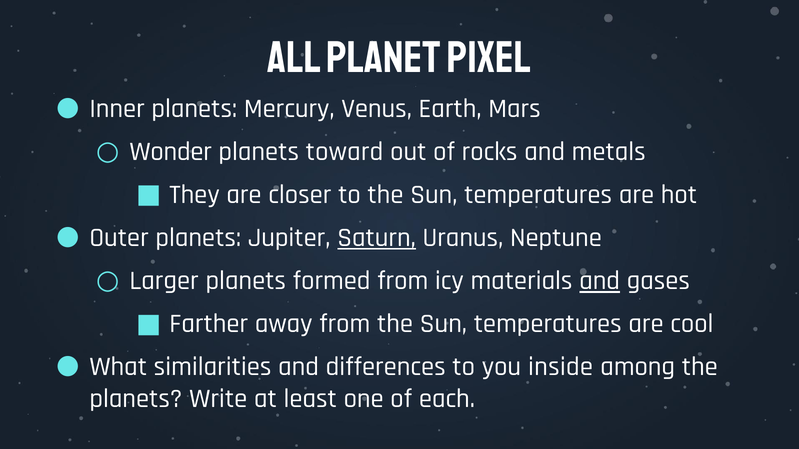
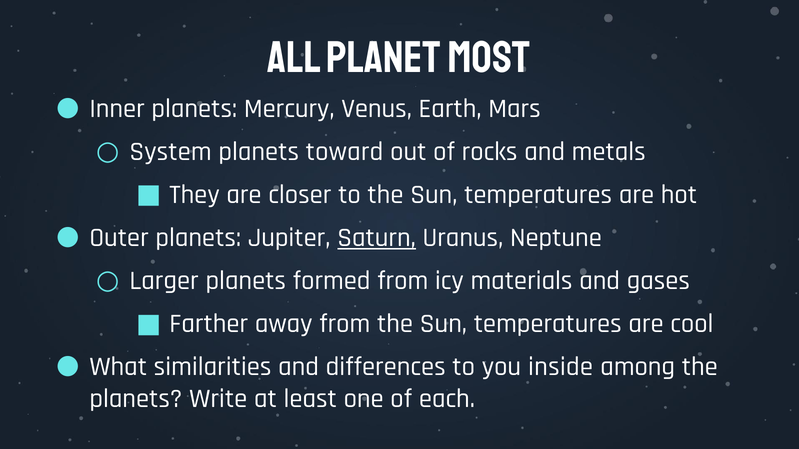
pixel: pixel -> most
Wonder: Wonder -> System
and at (600, 281) underline: present -> none
